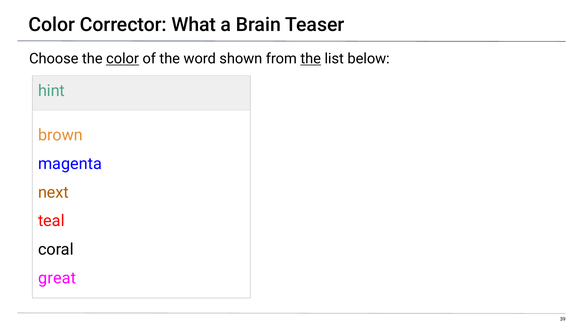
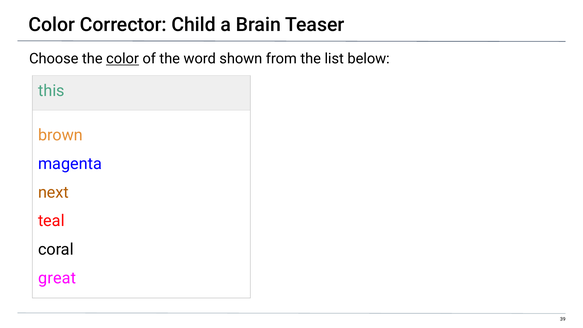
What: What -> Child
the at (311, 59) underline: present -> none
hint: hint -> this
